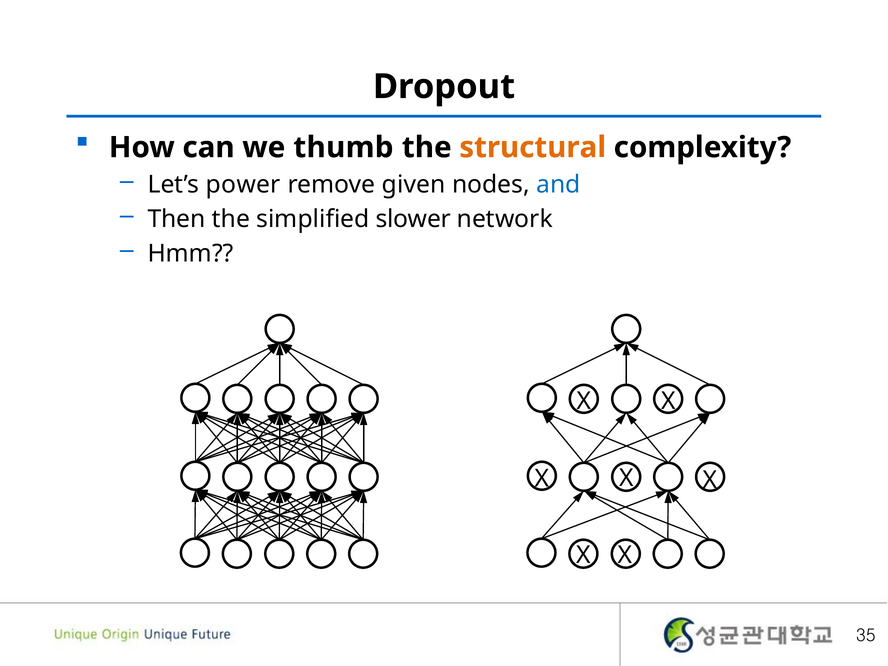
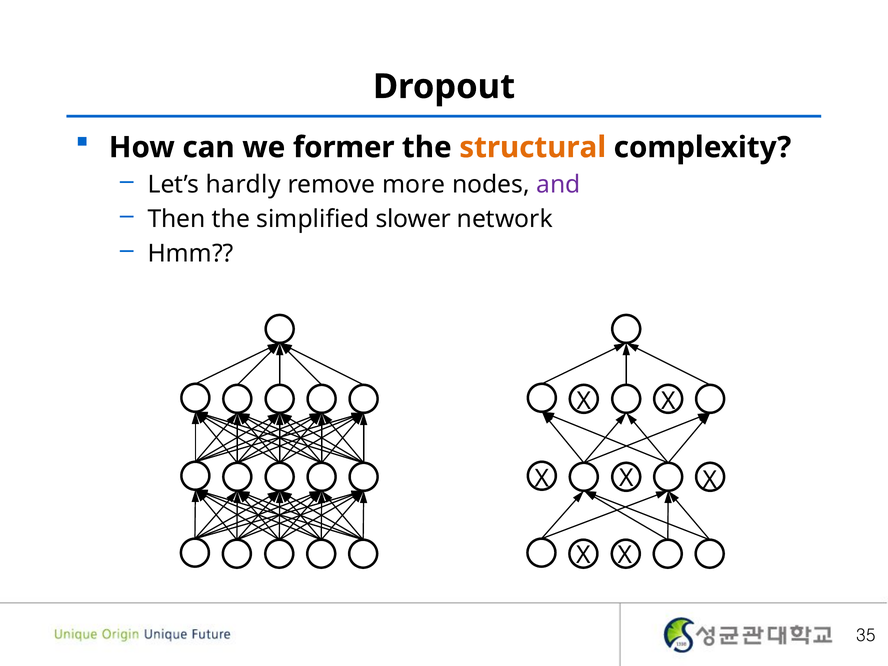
thumb: thumb -> former
power: power -> hardly
given: given -> more
and colour: blue -> purple
